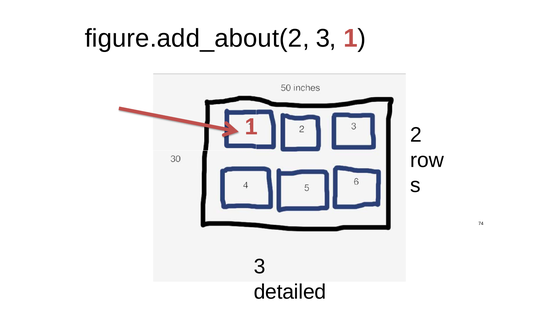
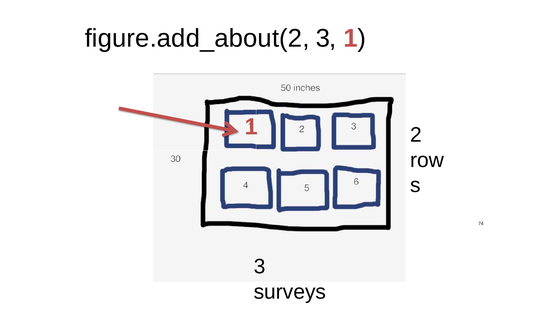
detailed: detailed -> surveys
